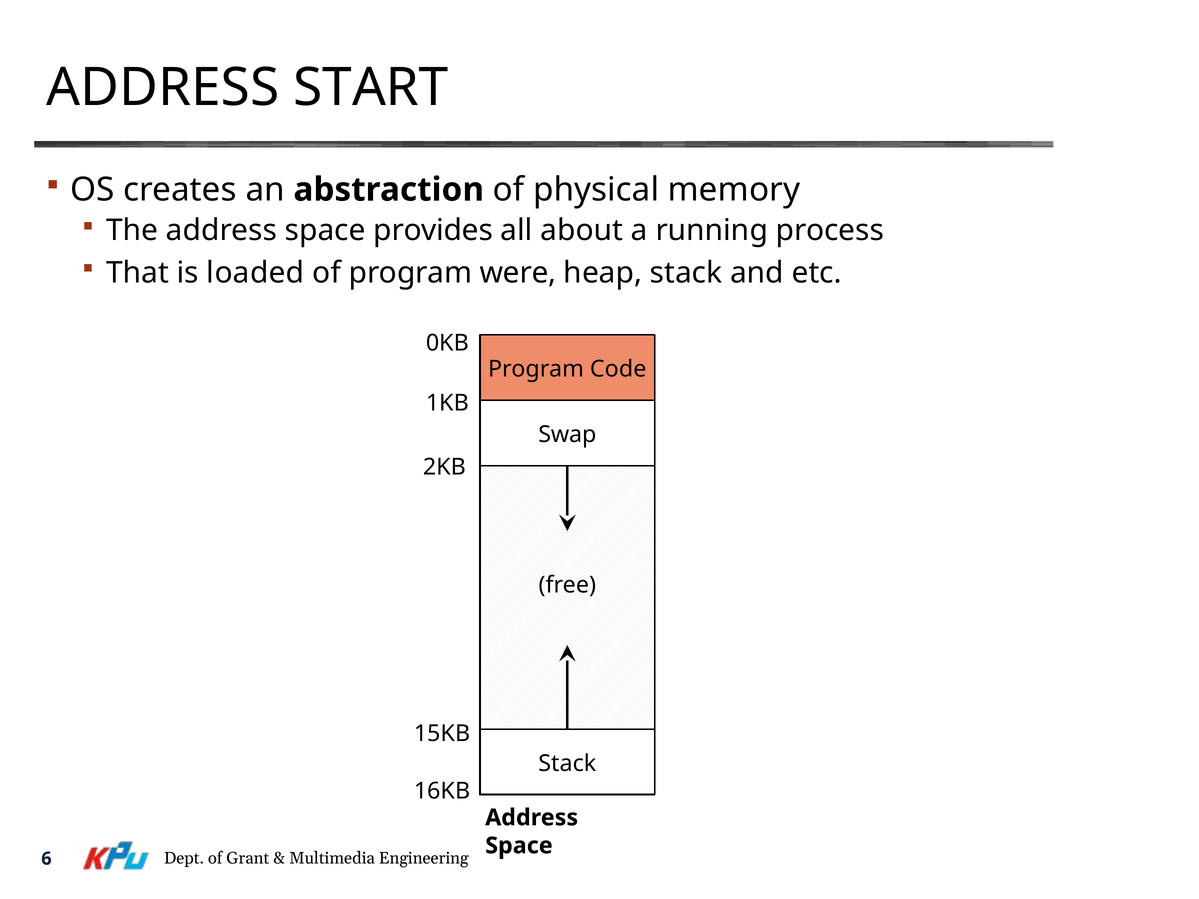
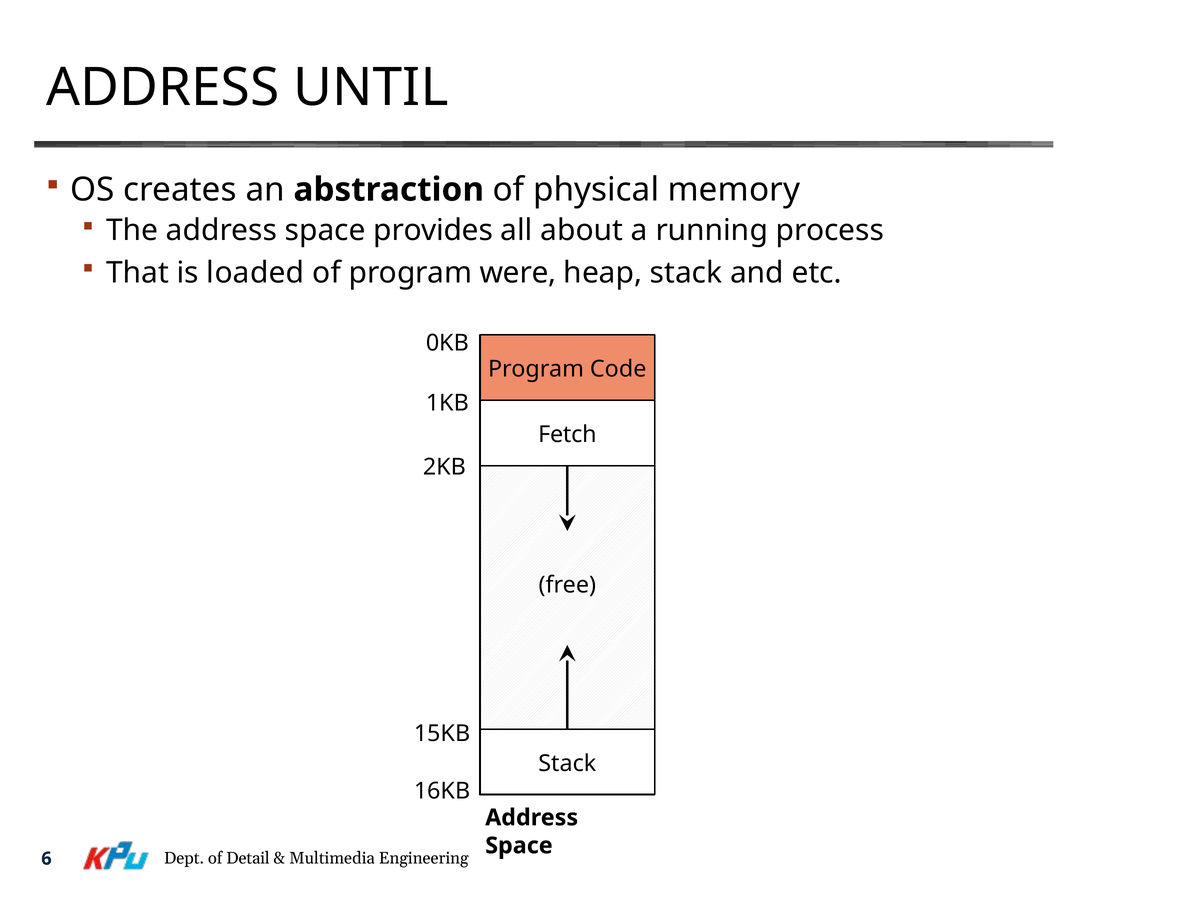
START: START -> UNTIL
Swap: Swap -> Fetch
Grant: Grant -> Detail
